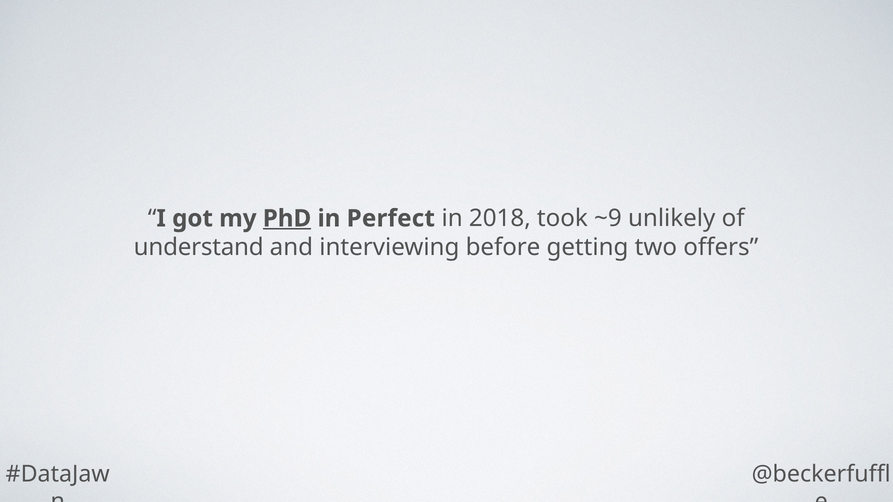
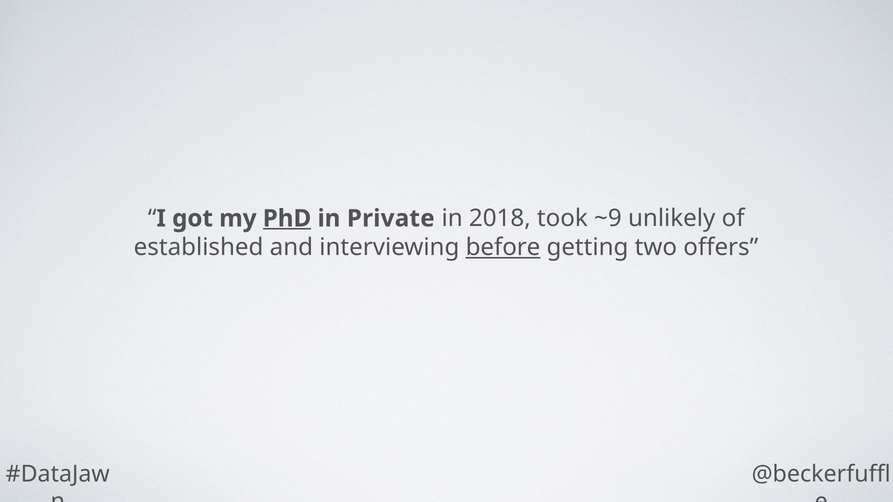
Perfect: Perfect -> Private
understand: understand -> established
before underline: none -> present
